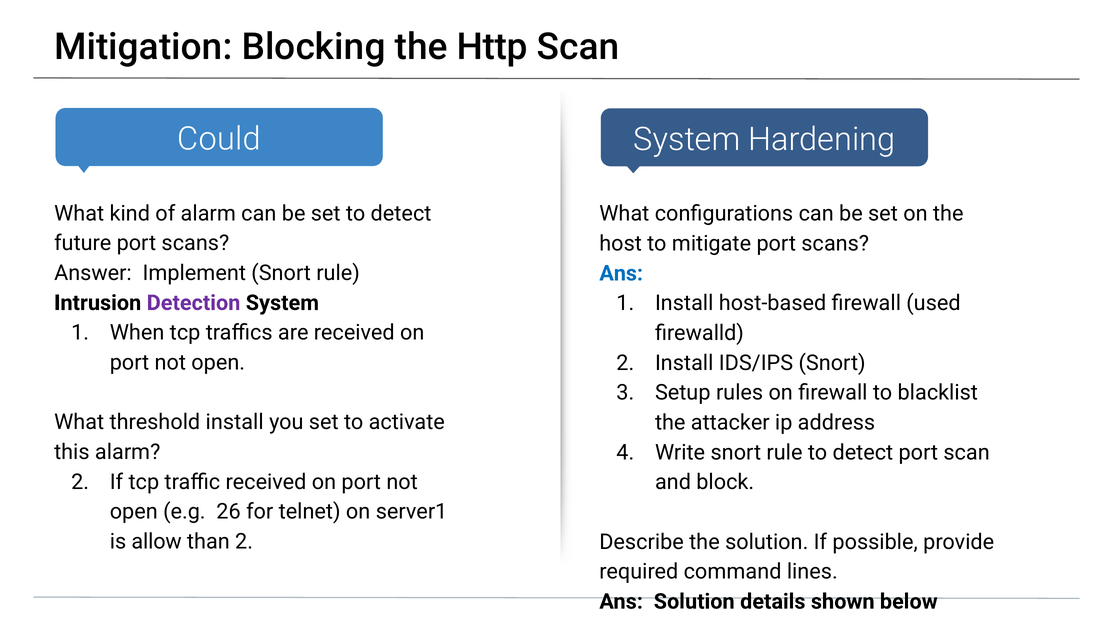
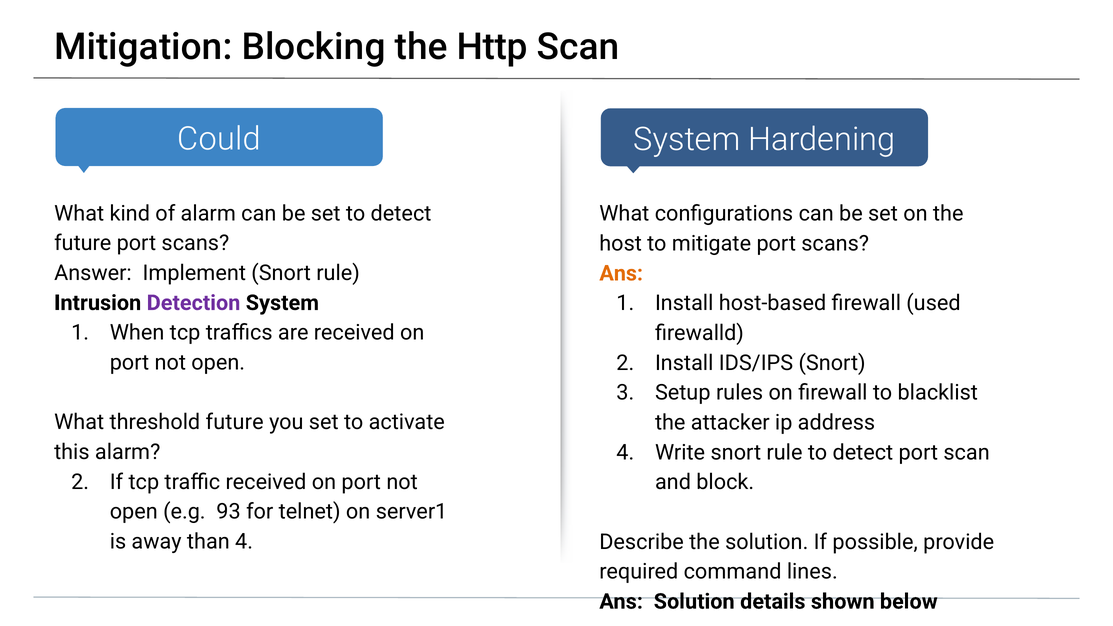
Ans at (621, 273) colour: blue -> orange
threshold install: install -> future
26: 26 -> 93
allow: allow -> away
than 2: 2 -> 4
